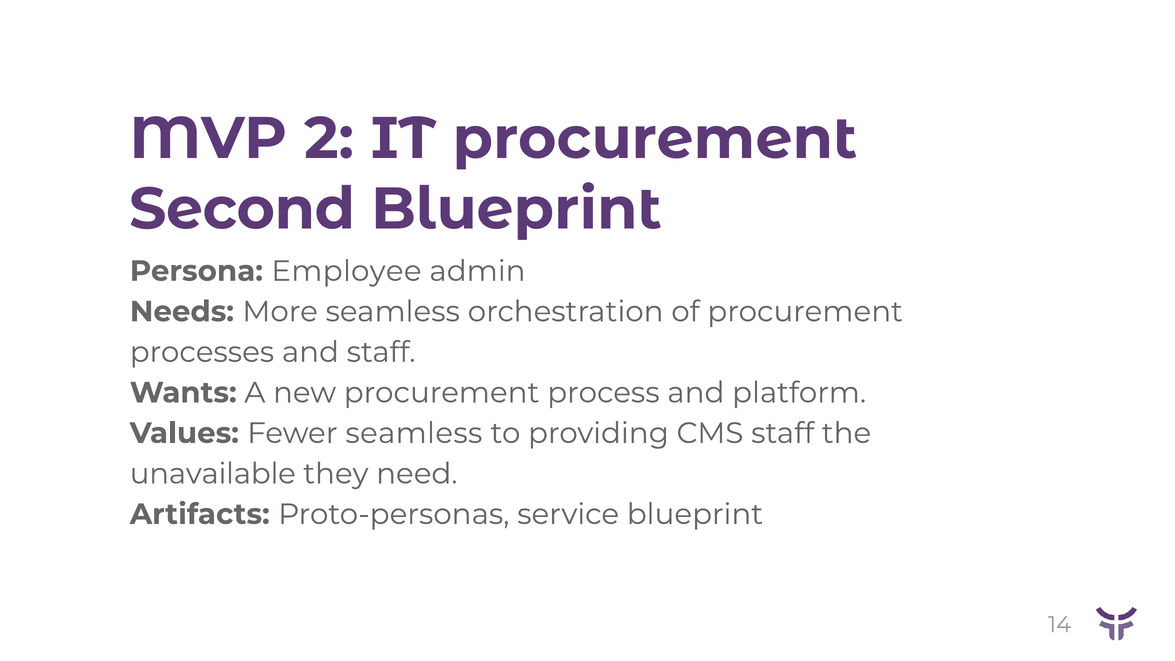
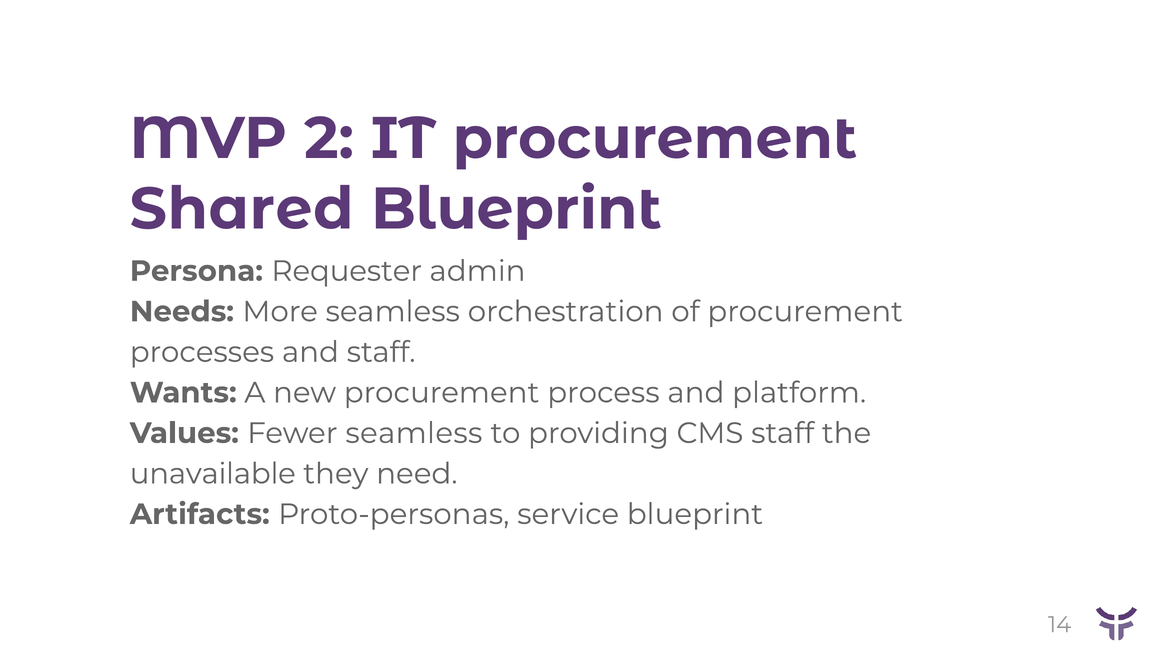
Second: Second -> Shared
Employee: Employee -> Requester
